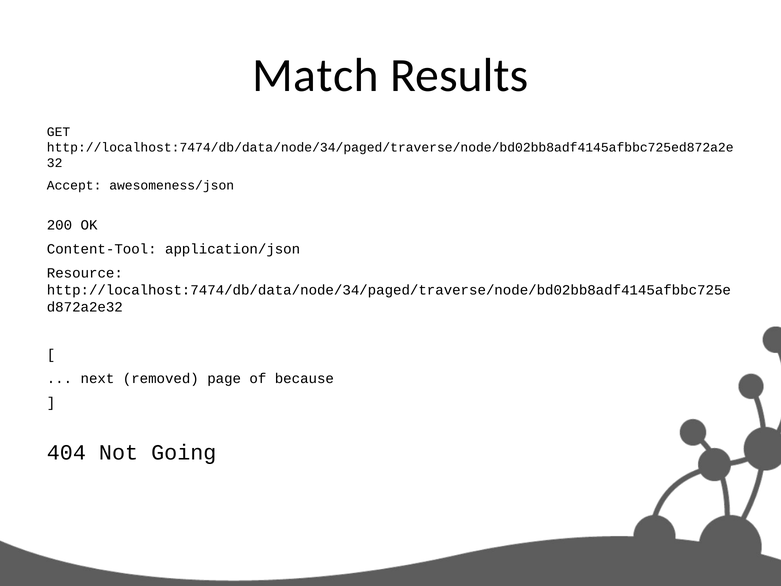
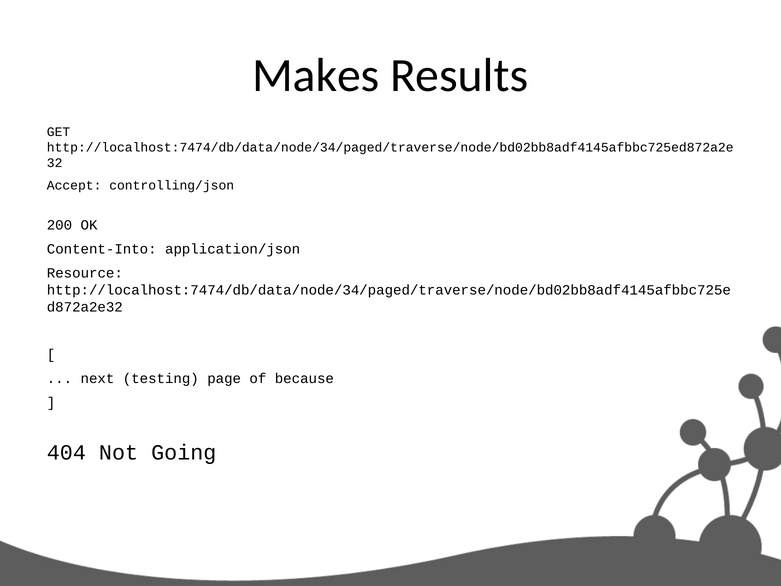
Match: Match -> Makes
awesomeness/json: awesomeness/json -> controlling/json
Content-Tool: Content-Tool -> Content-Into
removed: removed -> testing
